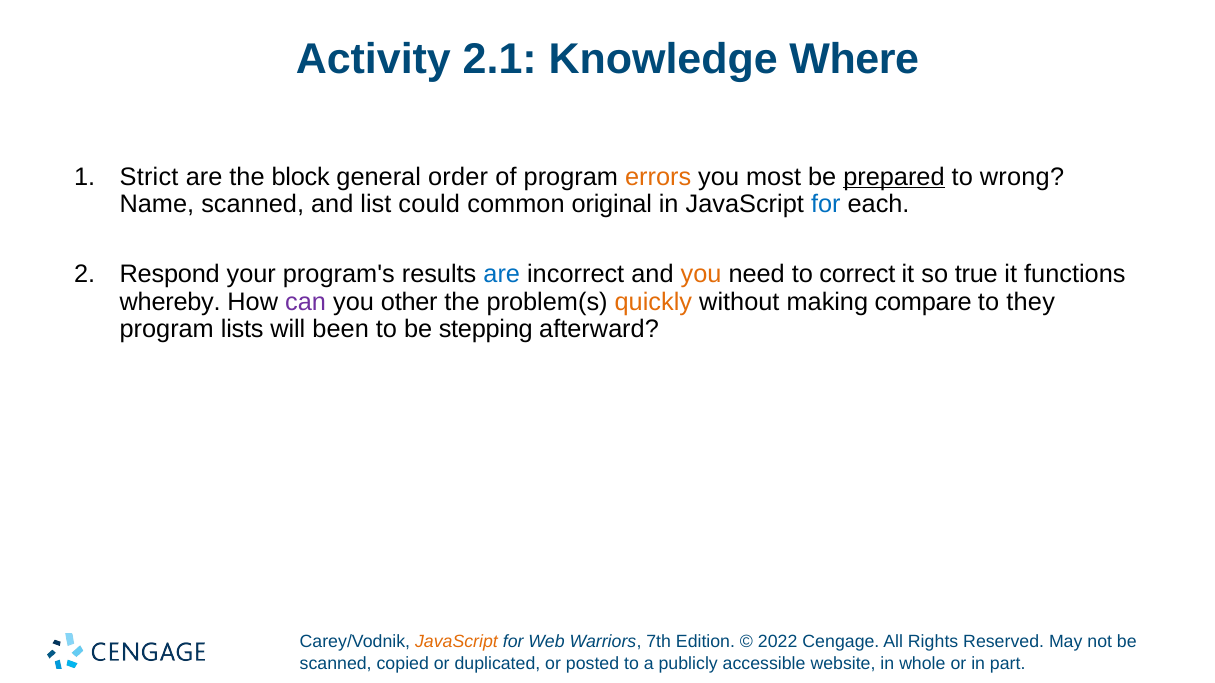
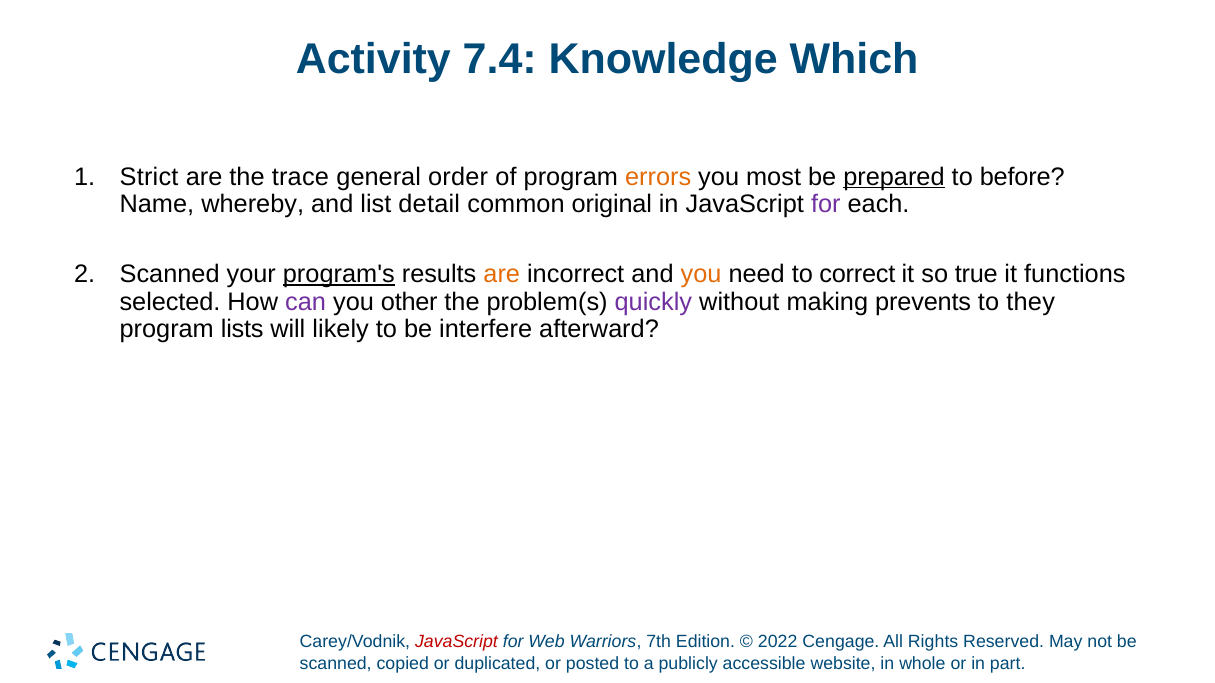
2.1: 2.1 -> 7.4
Where: Where -> Which
block: block -> trace
wrong: wrong -> before
Name scanned: scanned -> whereby
could: could -> detail
for at (826, 204) colour: blue -> purple
Respond at (170, 275): Respond -> Scanned
program's underline: none -> present
are at (502, 275) colour: blue -> orange
whereby: whereby -> selected
quickly colour: orange -> purple
compare: compare -> prevents
been: been -> likely
stepping: stepping -> interfere
JavaScript at (456, 643) colour: orange -> red
